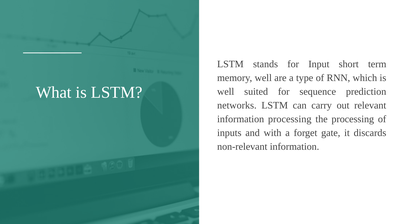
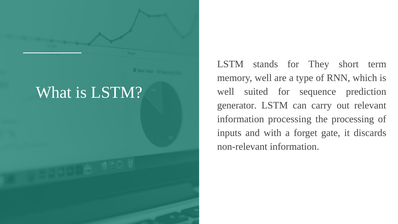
Input: Input -> They
networks: networks -> generator
